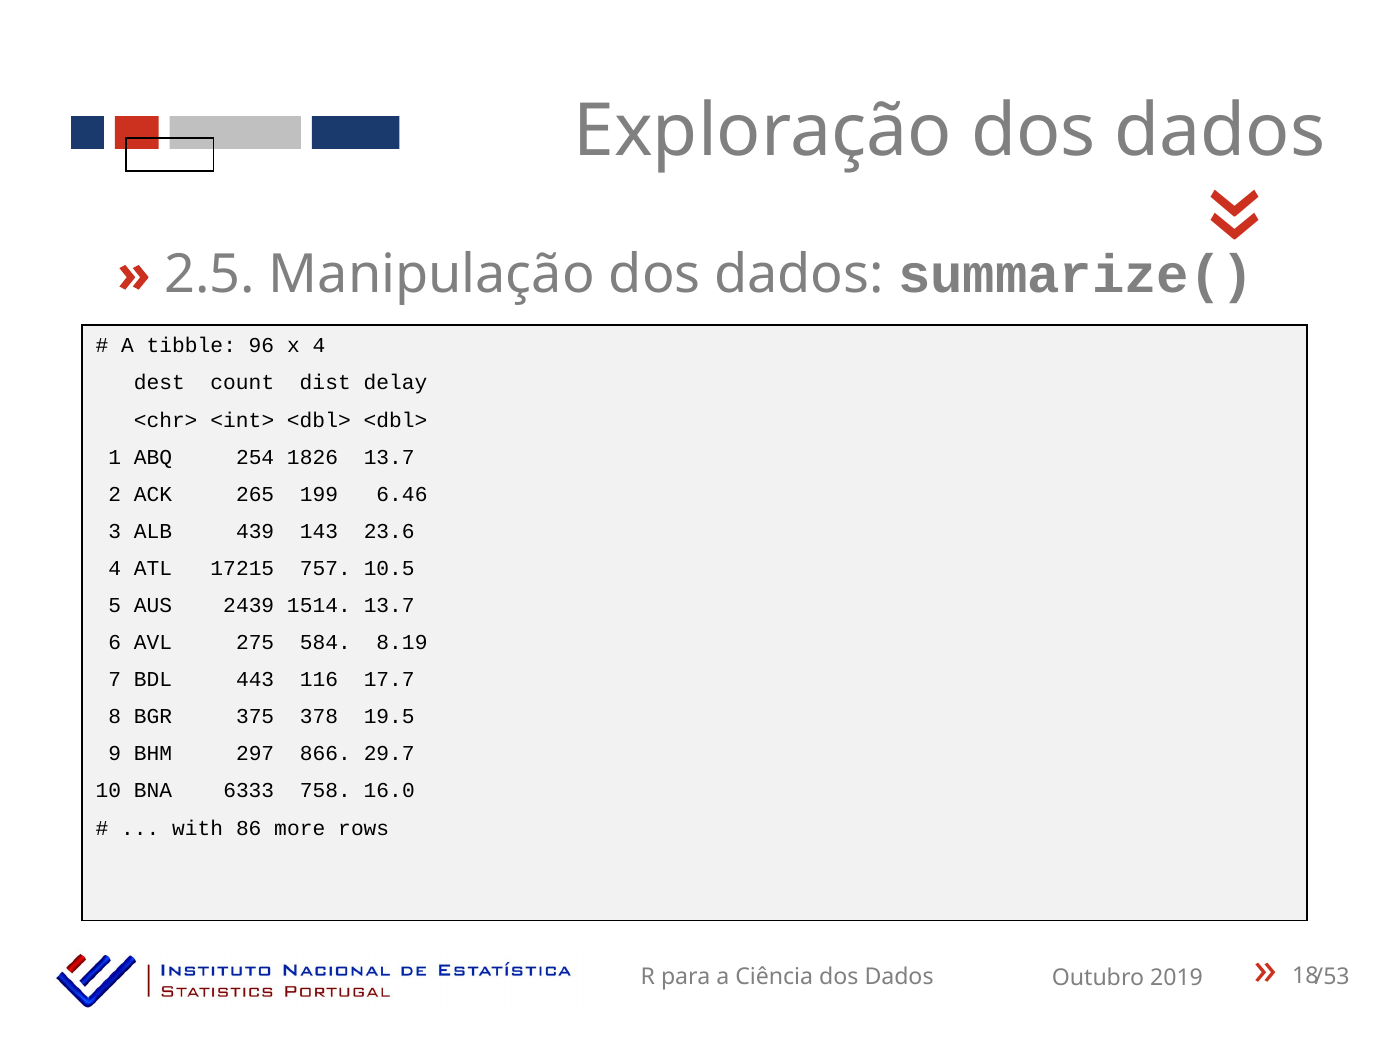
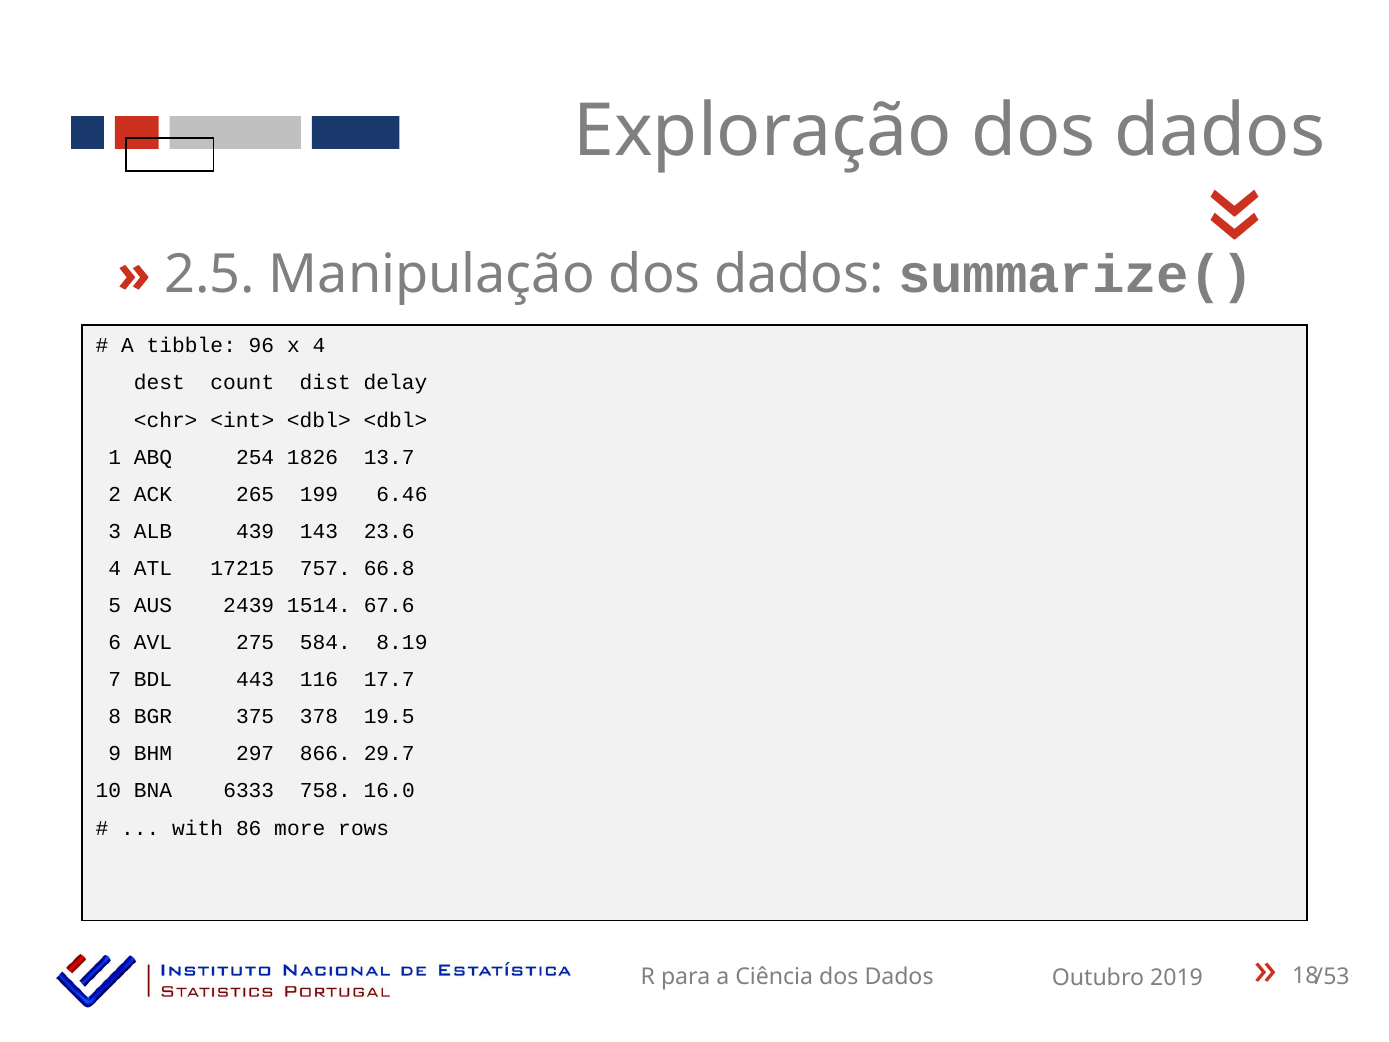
10.5: 10.5 -> 66.8
1514 13.7: 13.7 -> 67.6
